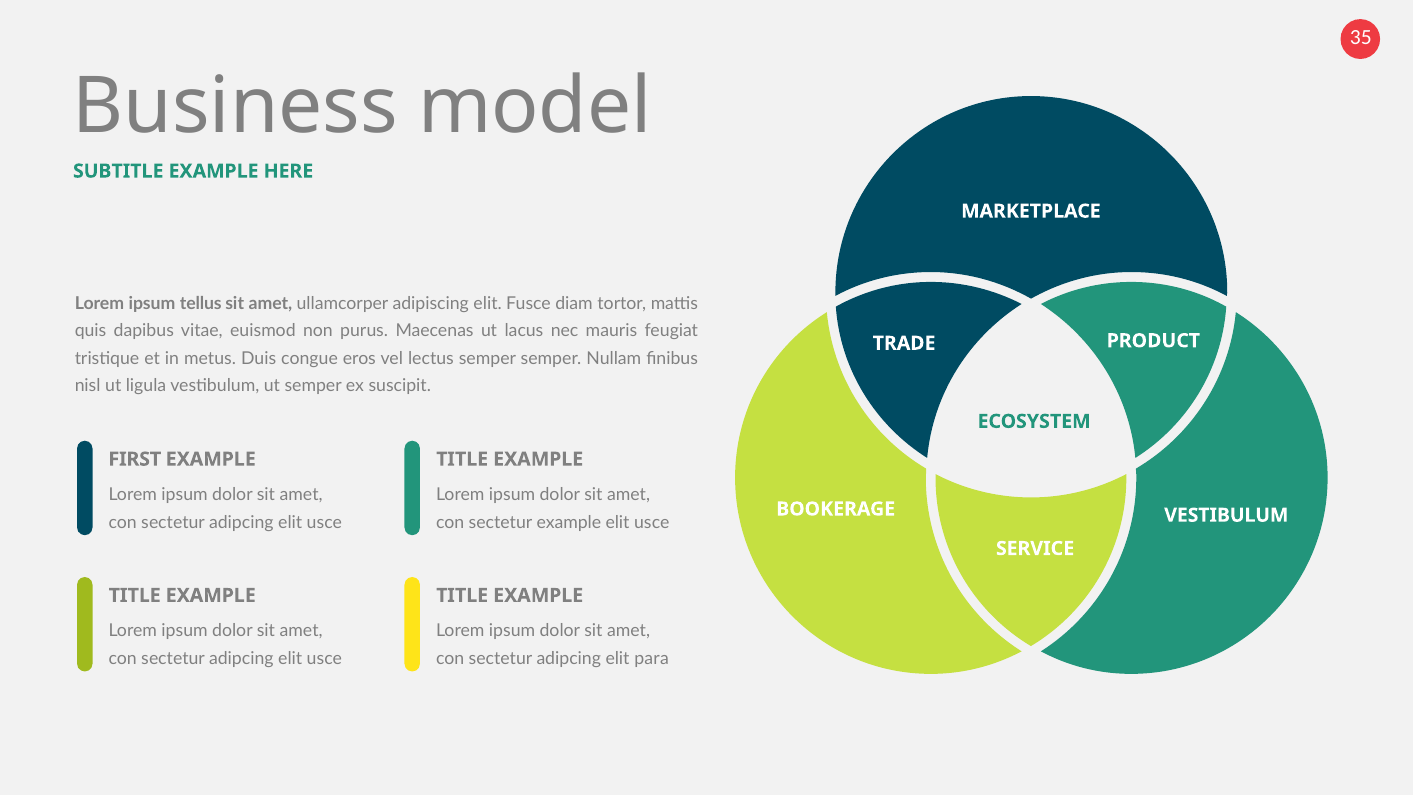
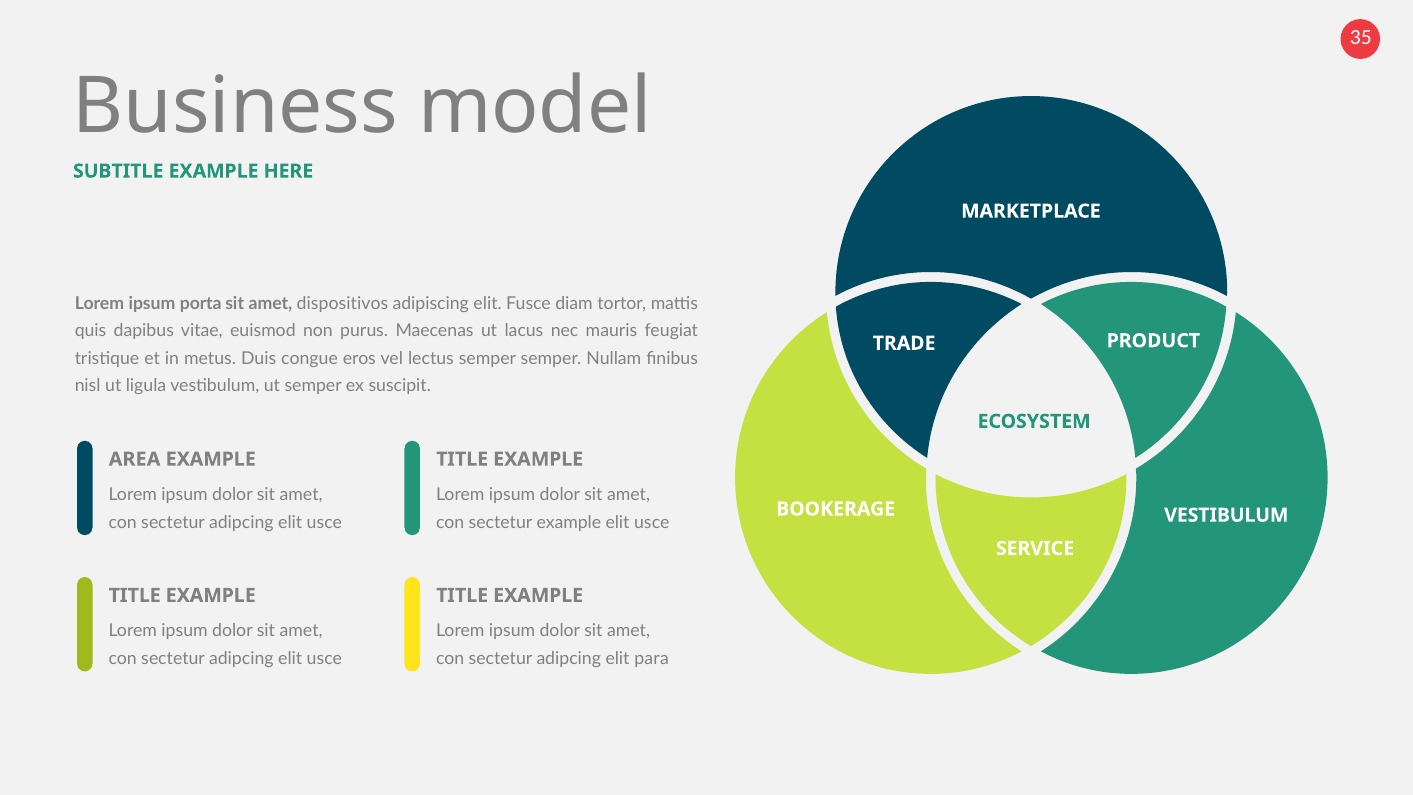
tellus: tellus -> porta
ullamcorper: ullamcorper -> dispositivos
FIRST: FIRST -> AREA
